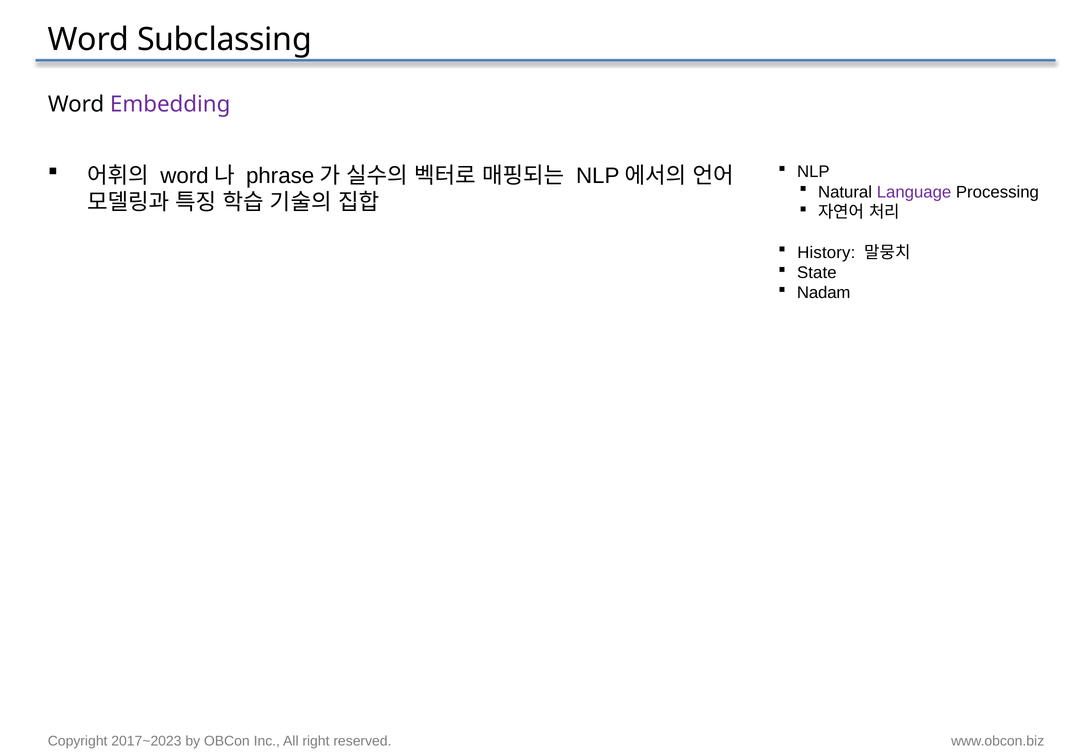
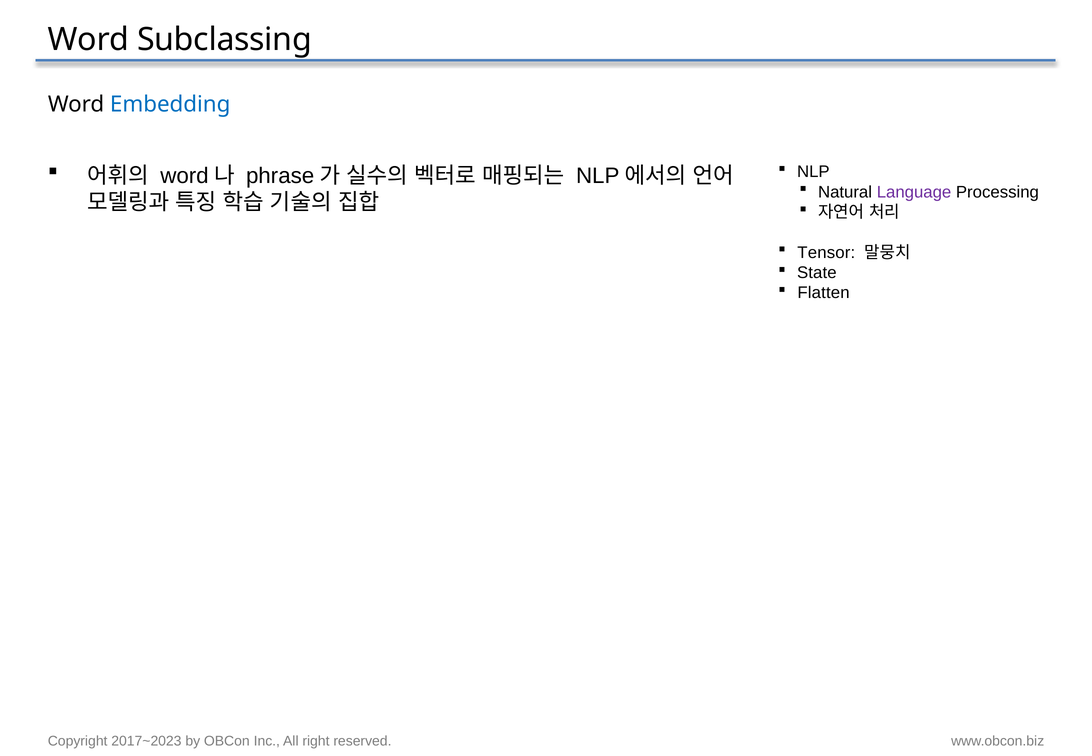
Embedding colour: purple -> blue
History: History -> Tensor
Nadam: Nadam -> Flatten
